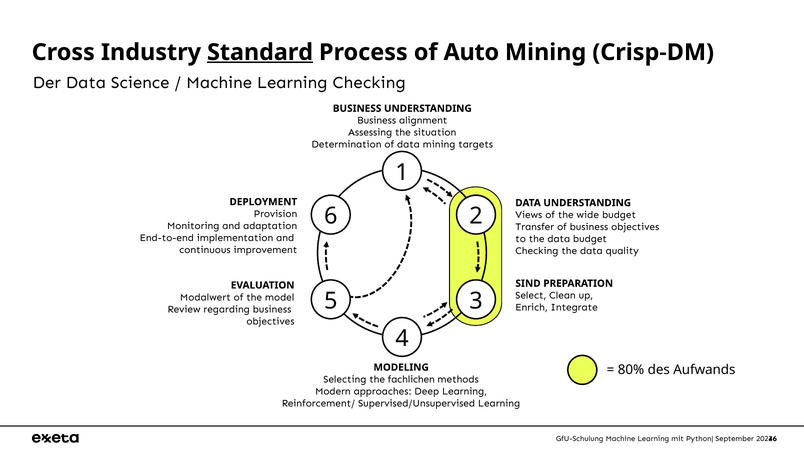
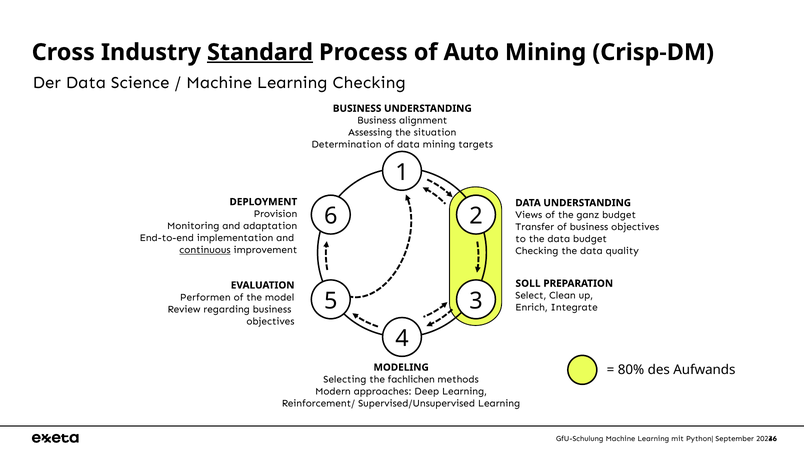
wide: wide -> ganz
continuous underline: none -> present
SIND: SIND -> SOLL
Modalwert: Modalwert -> Performen
